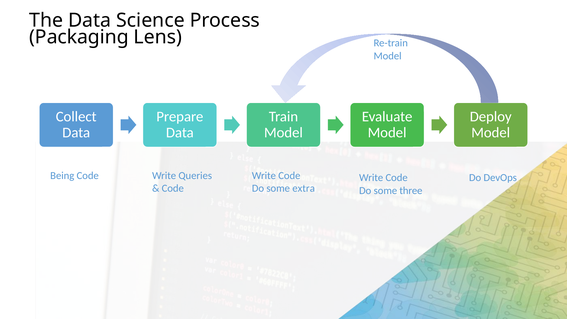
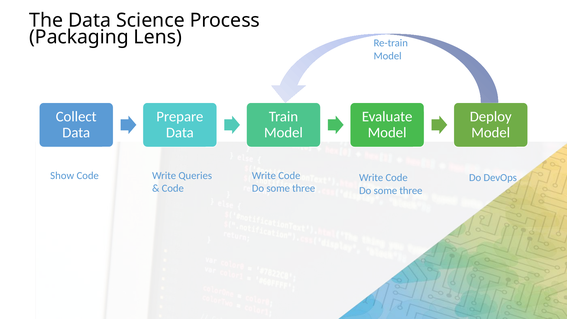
Being: Being -> Show
extra at (304, 188): extra -> three
